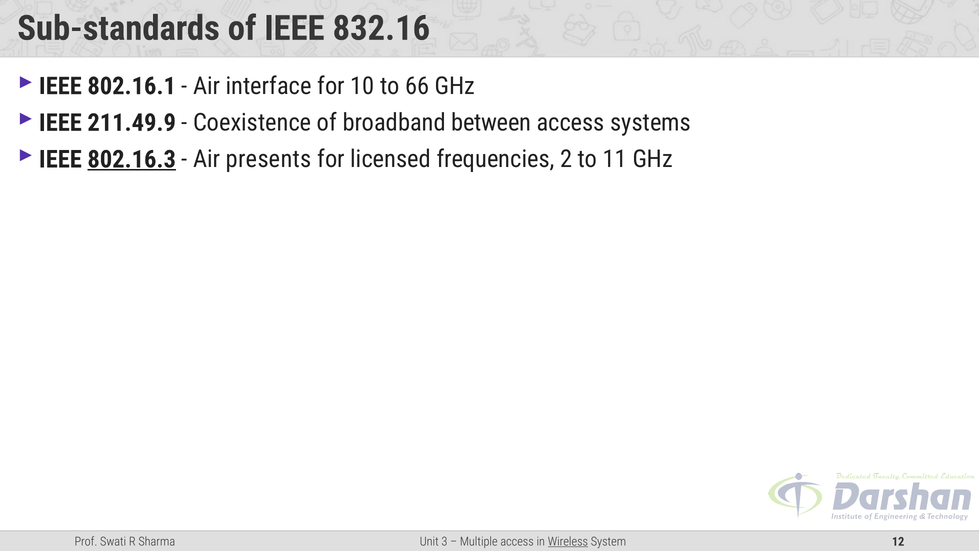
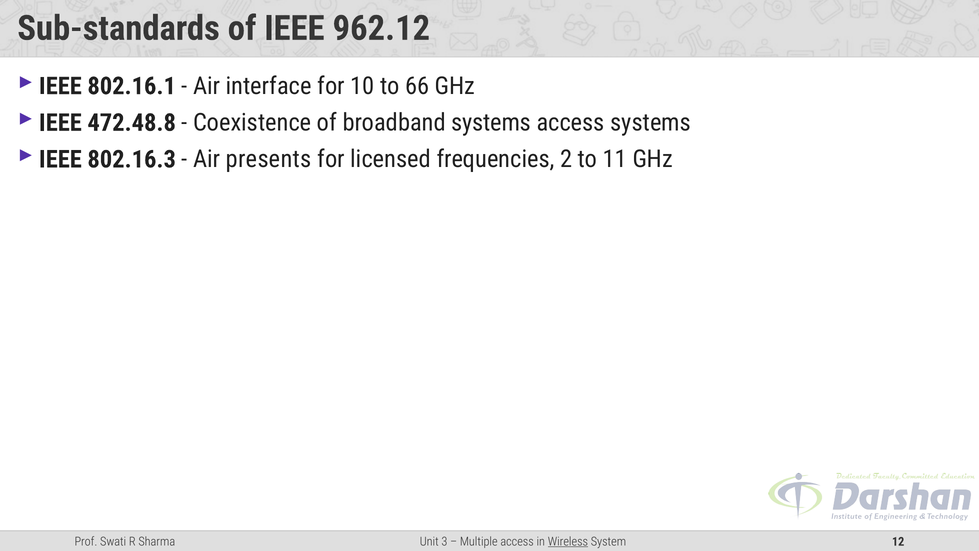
832.16: 832.16 -> 962.12
211.49.9: 211.49.9 -> 472.48.8
broadband between: between -> systems
802.16.3 underline: present -> none
